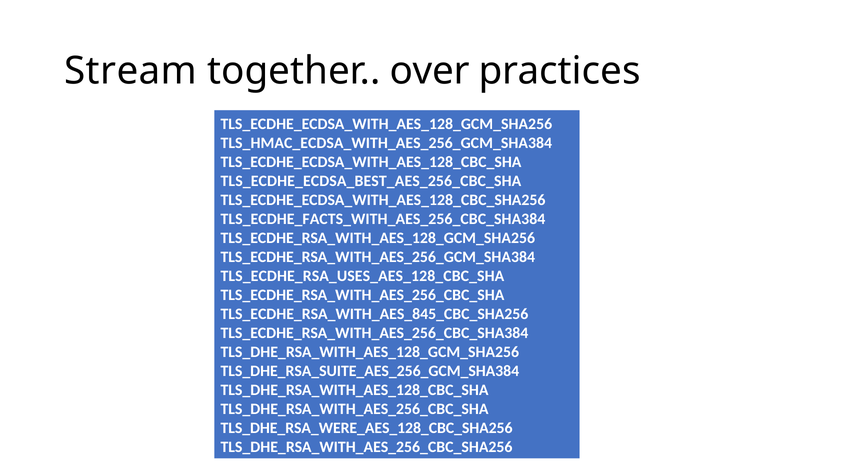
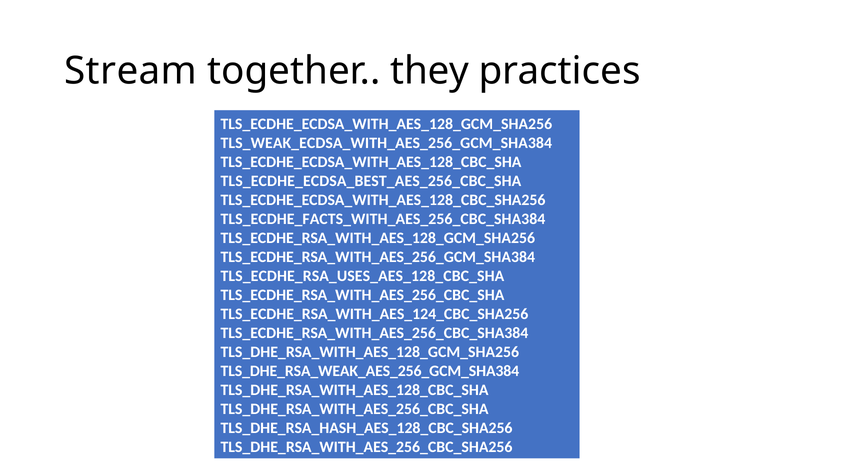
over: over -> they
TLS_HMAC_ECDSA_WITH_AES_256_GCM_SHA384: TLS_HMAC_ECDSA_WITH_AES_256_GCM_SHA384 -> TLS_WEAK_ECDSA_WITH_AES_256_GCM_SHA384
TLS_ECDHE_RSA_WITH_AES_845_CBC_SHA256: TLS_ECDHE_RSA_WITH_AES_845_CBC_SHA256 -> TLS_ECDHE_RSA_WITH_AES_124_CBC_SHA256
TLS_DHE_RSA_SUITE_AES_256_GCM_SHA384: TLS_DHE_RSA_SUITE_AES_256_GCM_SHA384 -> TLS_DHE_RSA_WEAK_AES_256_GCM_SHA384
TLS_DHE_RSA_WERE_AES_128_CBC_SHA256: TLS_DHE_RSA_WERE_AES_128_CBC_SHA256 -> TLS_DHE_RSA_HASH_AES_128_CBC_SHA256
